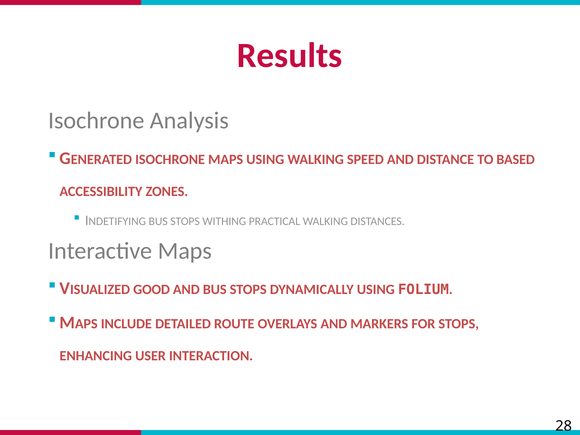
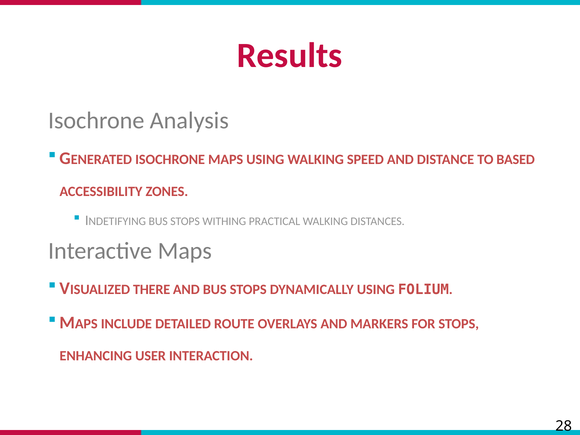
GOOD: GOOD -> THERE
